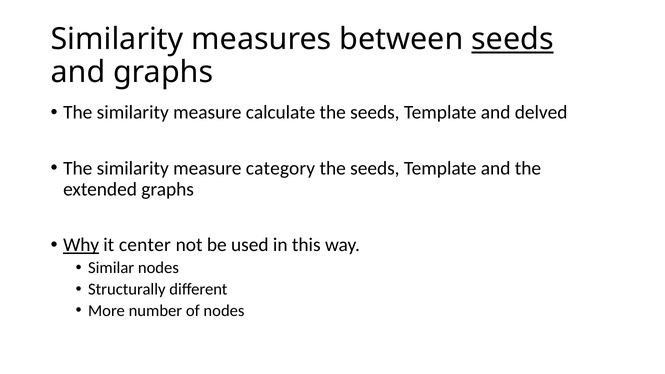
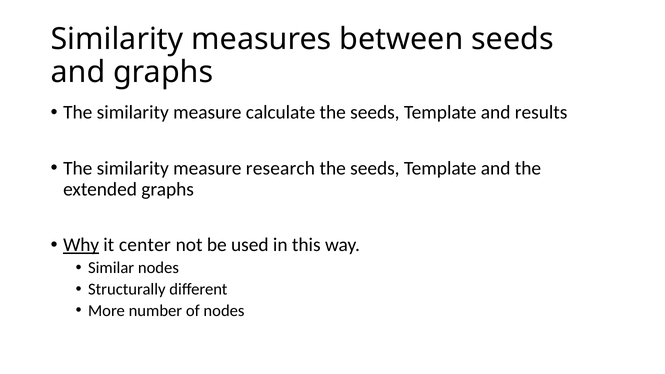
seeds at (512, 39) underline: present -> none
delved: delved -> results
category: category -> research
